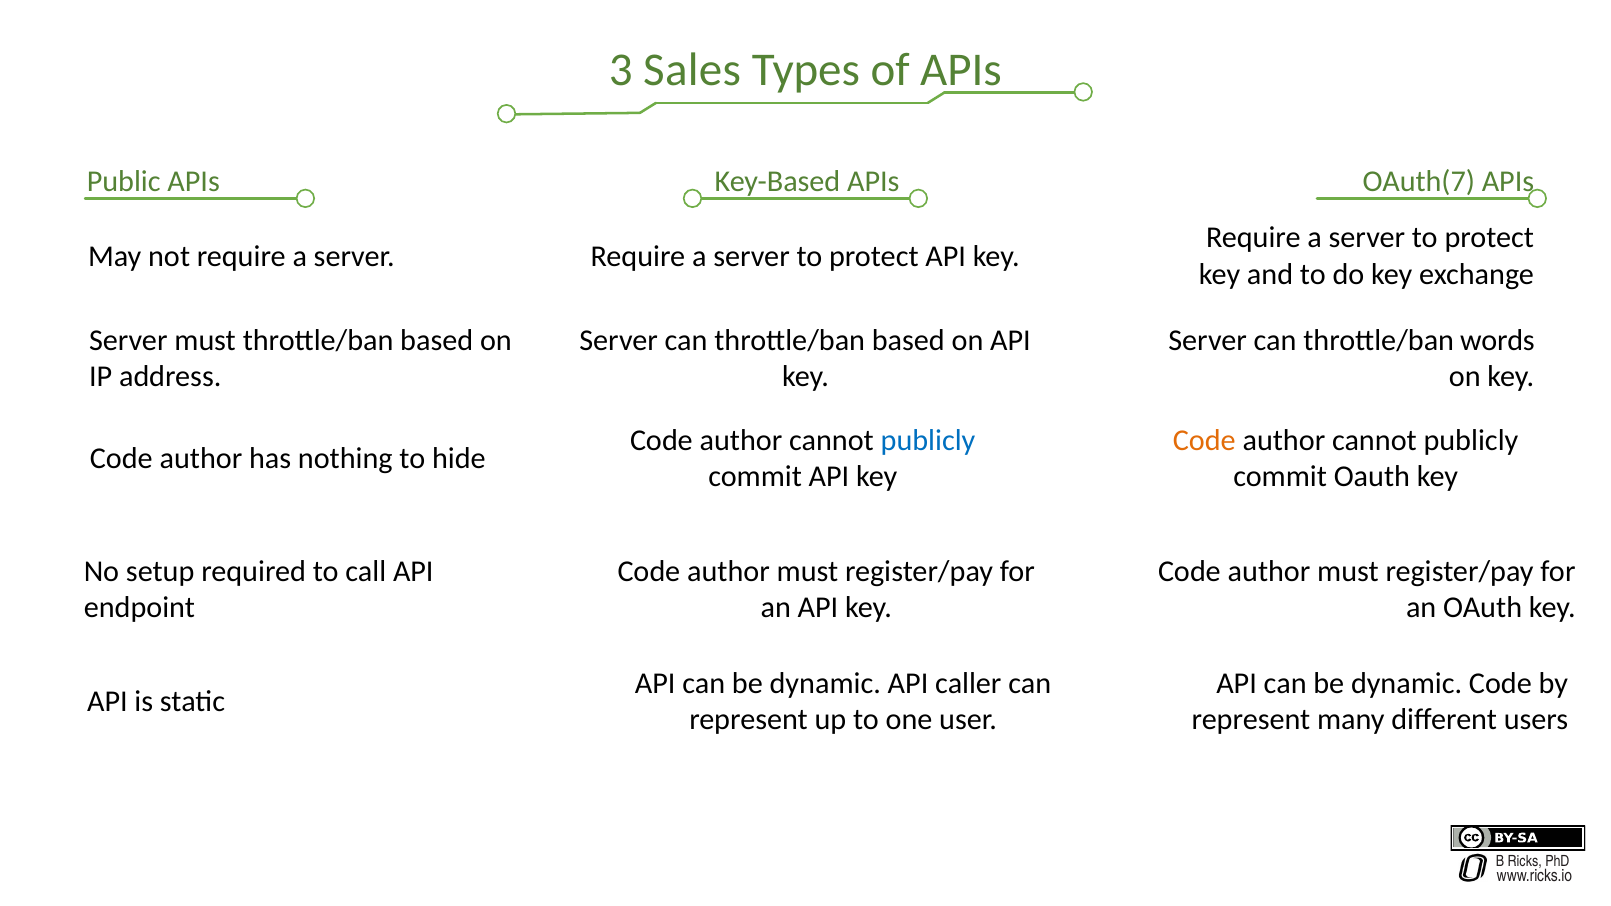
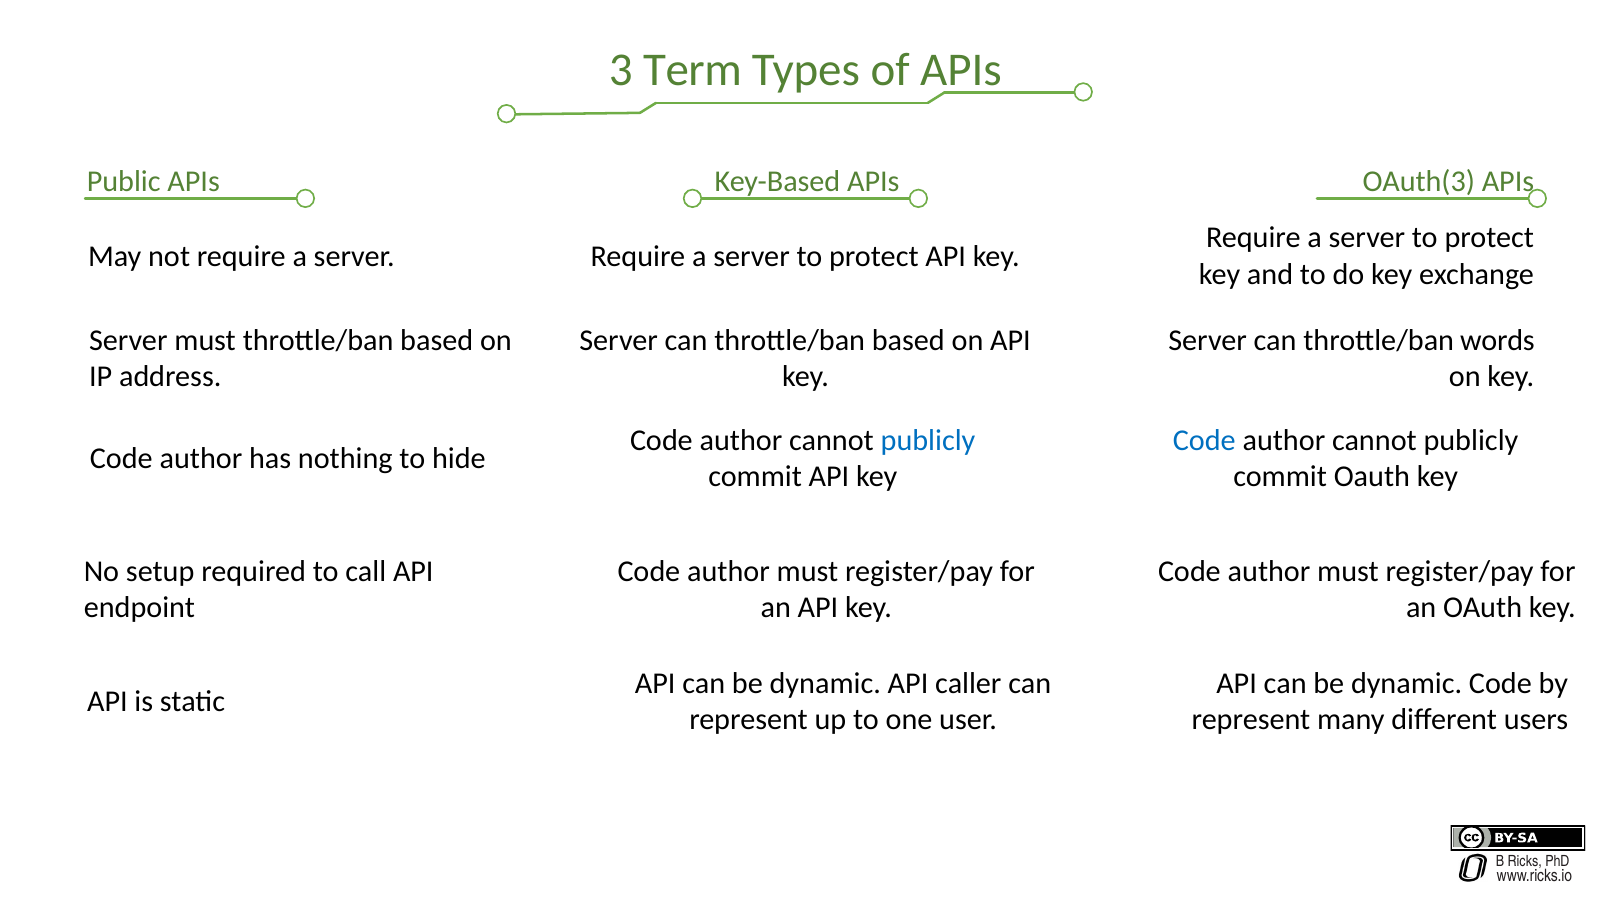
Sales: Sales -> Term
OAuth(7: OAuth(7 -> OAuth(3
Code at (1204, 440) colour: orange -> blue
